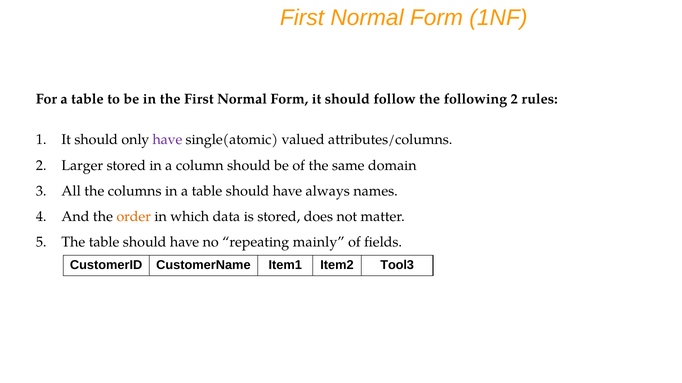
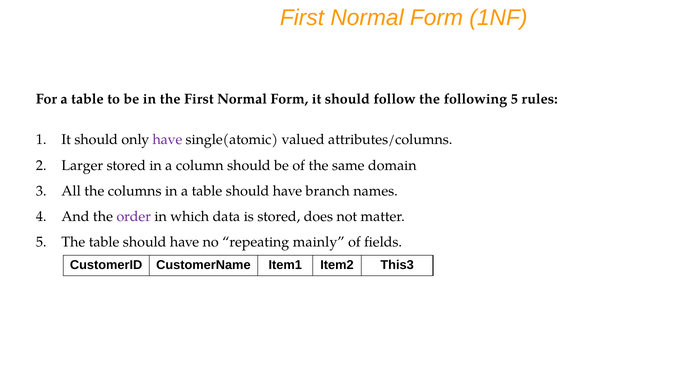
following 2: 2 -> 5
always: always -> branch
order colour: orange -> purple
Tool3: Tool3 -> This3
